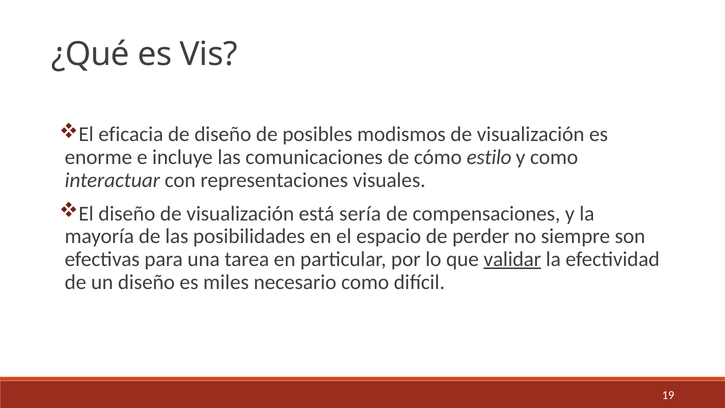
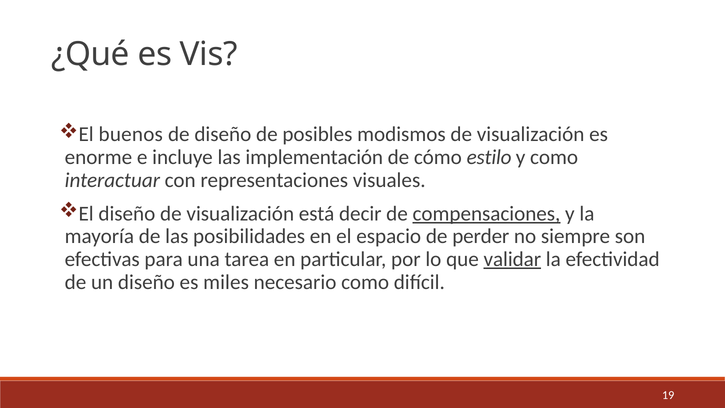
eficacia: eficacia -> buenos
comunicaciones: comunicaciones -> implementación
sería: sería -> decir
compensaciones underline: none -> present
